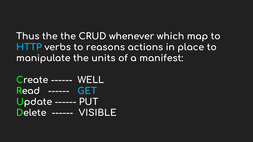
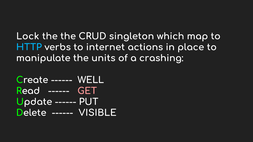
Thus: Thus -> Lock
whenever: whenever -> singleton
reasons: reasons -> internet
manifest: manifest -> crashing
GET colour: light blue -> pink
